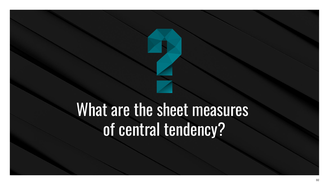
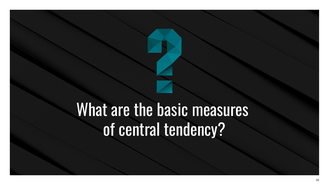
sheet: sheet -> basic
